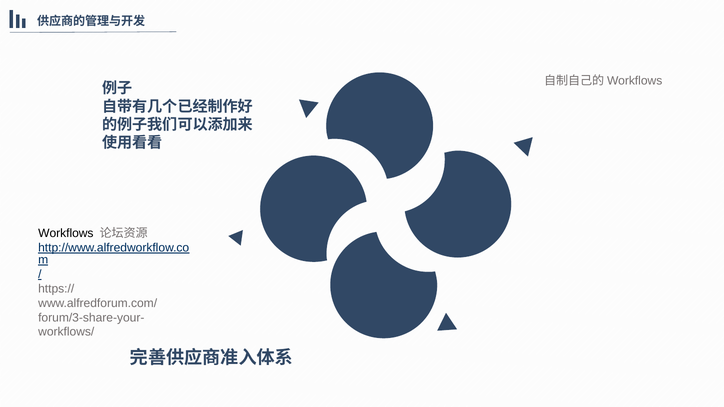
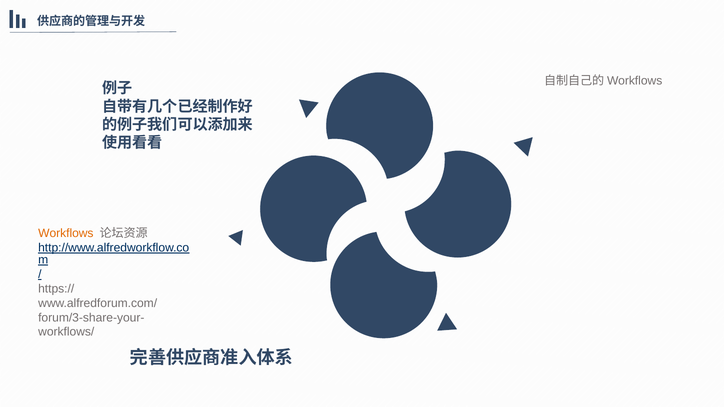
Workflows colour: black -> orange
